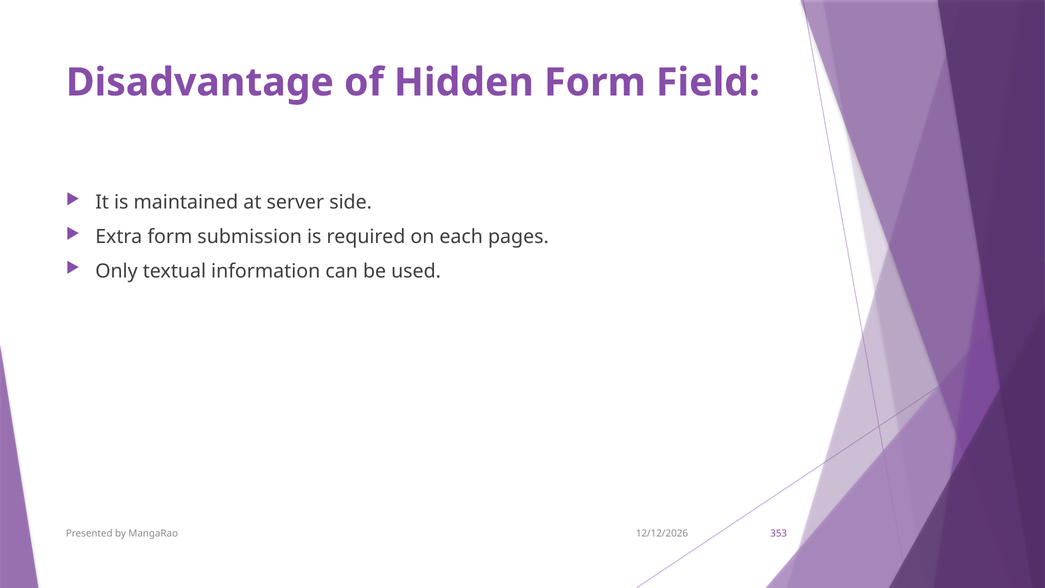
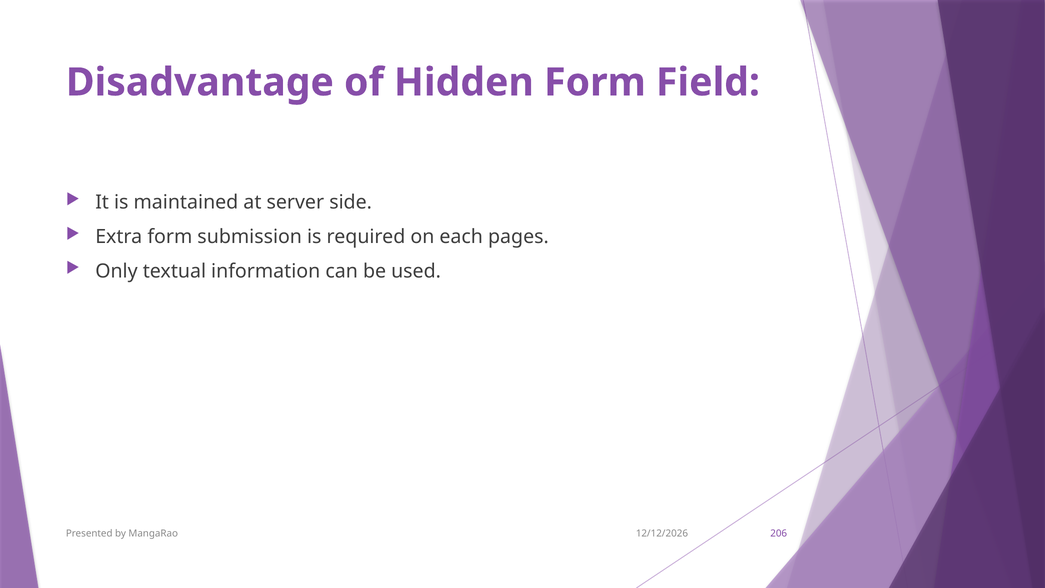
353: 353 -> 206
